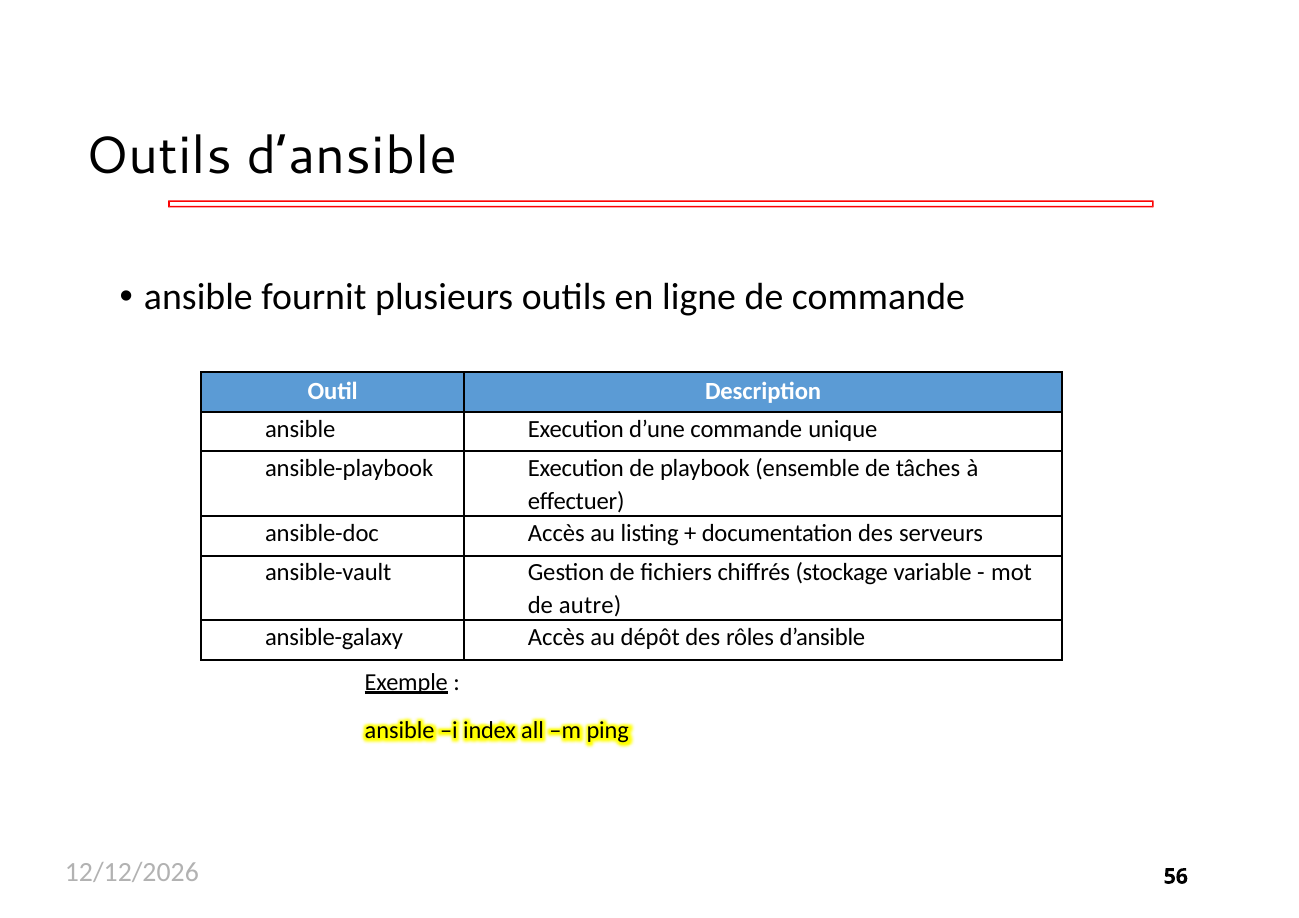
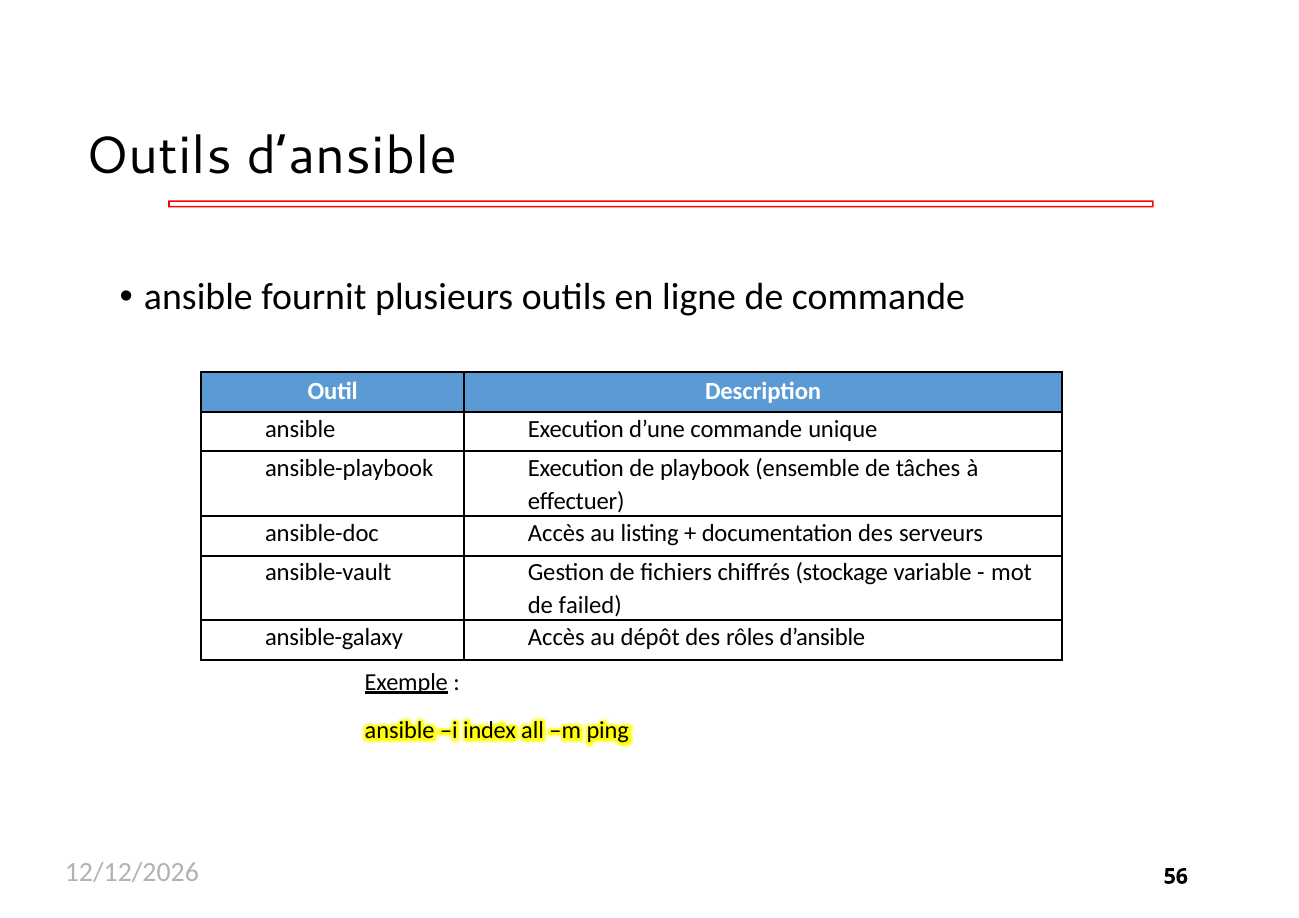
autre: autre -> failed
